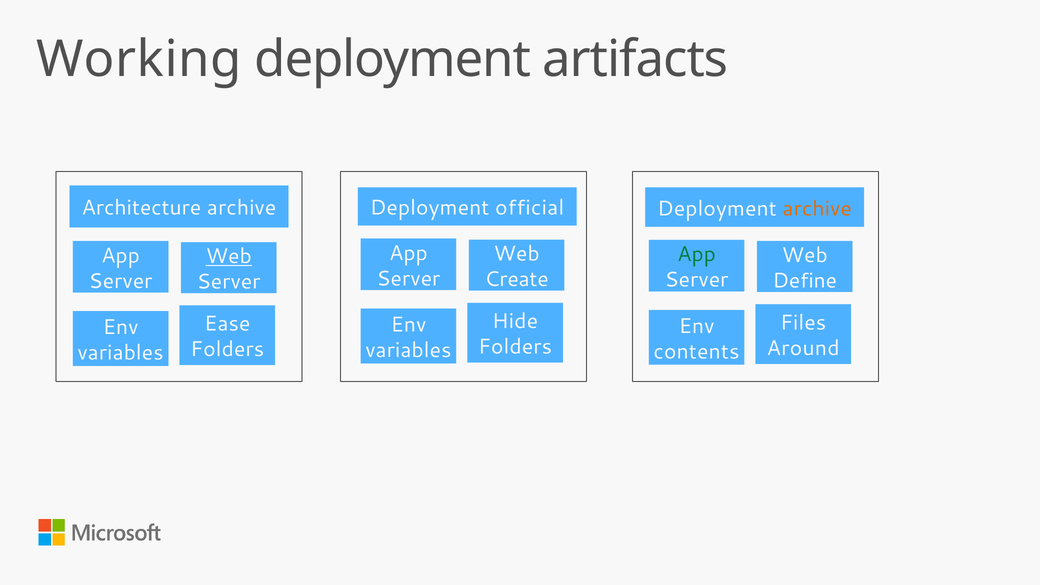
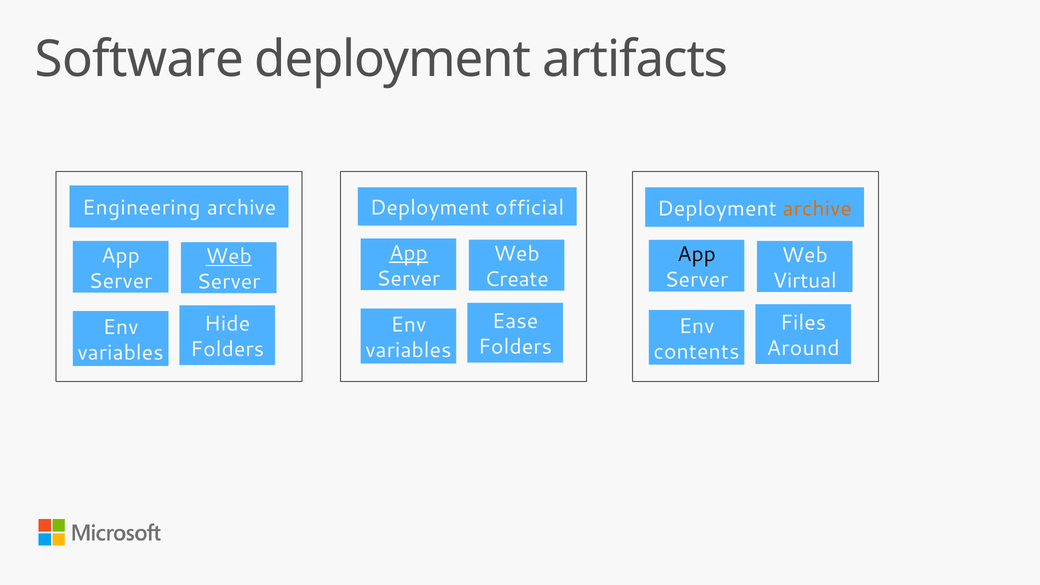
Working: Working -> Software
Architecture: Architecture -> Engineering
App at (408, 253) underline: none -> present
App at (697, 254) colour: green -> black
Define: Define -> Virtual
Hide: Hide -> Ease
Ease: Ease -> Hide
